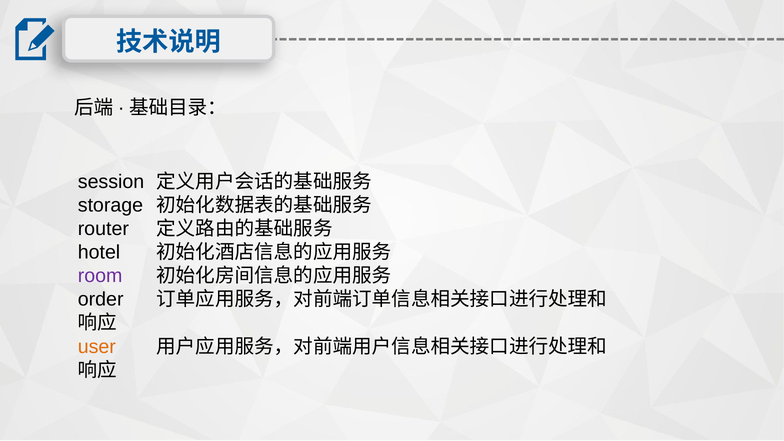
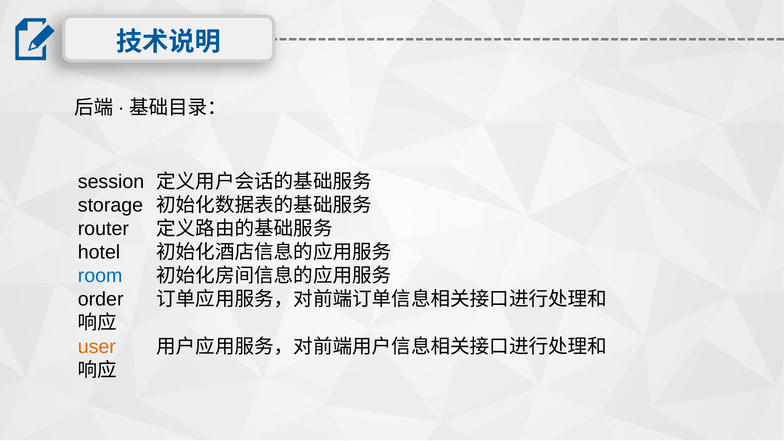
room colour: purple -> blue
